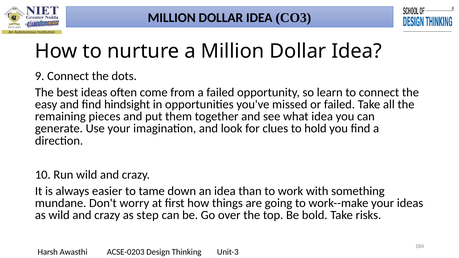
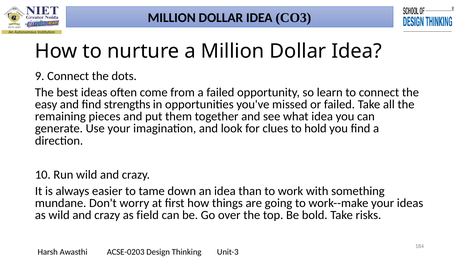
hindsight: hindsight -> strengths
step: step -> field
